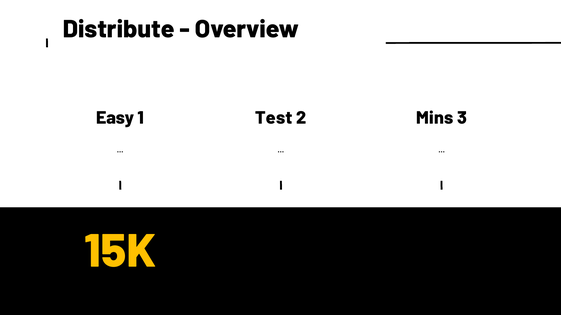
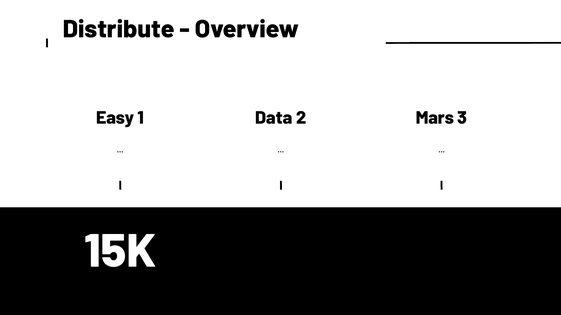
Test: Test -> Data
Mins: Mins -> Mars
15K colour: yellow -> white
